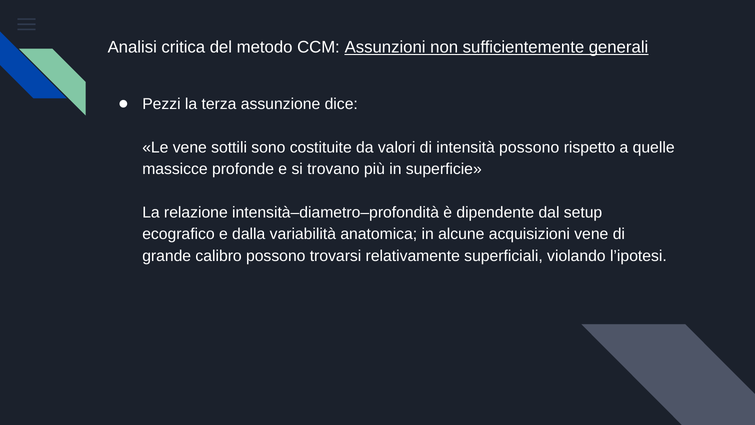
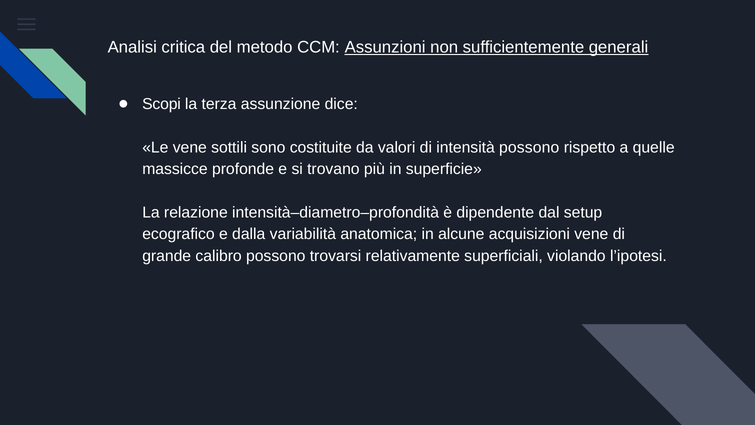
Pezzi: Pezzi -> Scopi
